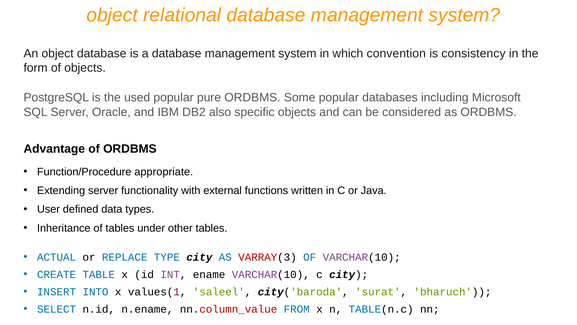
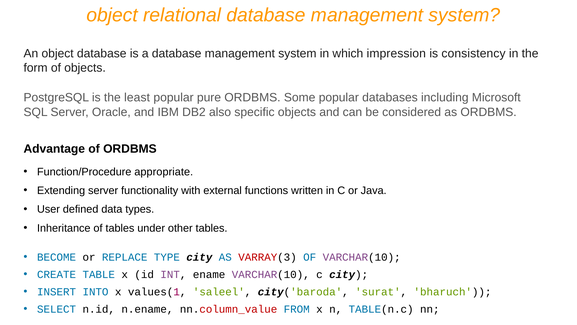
convention: convention -> impression
used: used -> least
ACTUAL: ACTUAL -> BECOME
